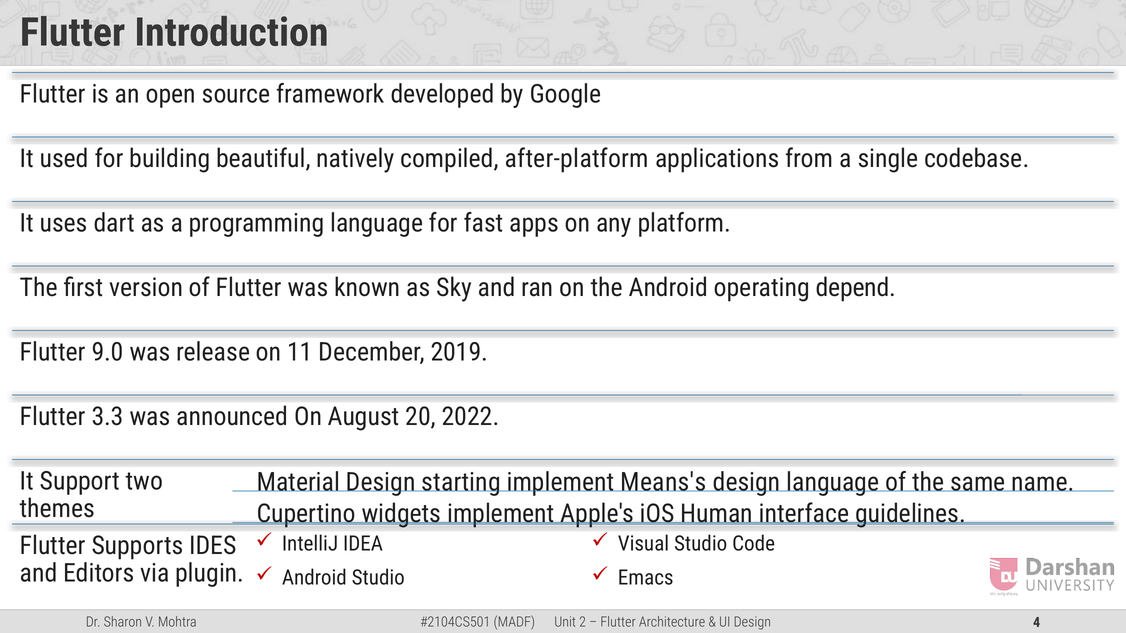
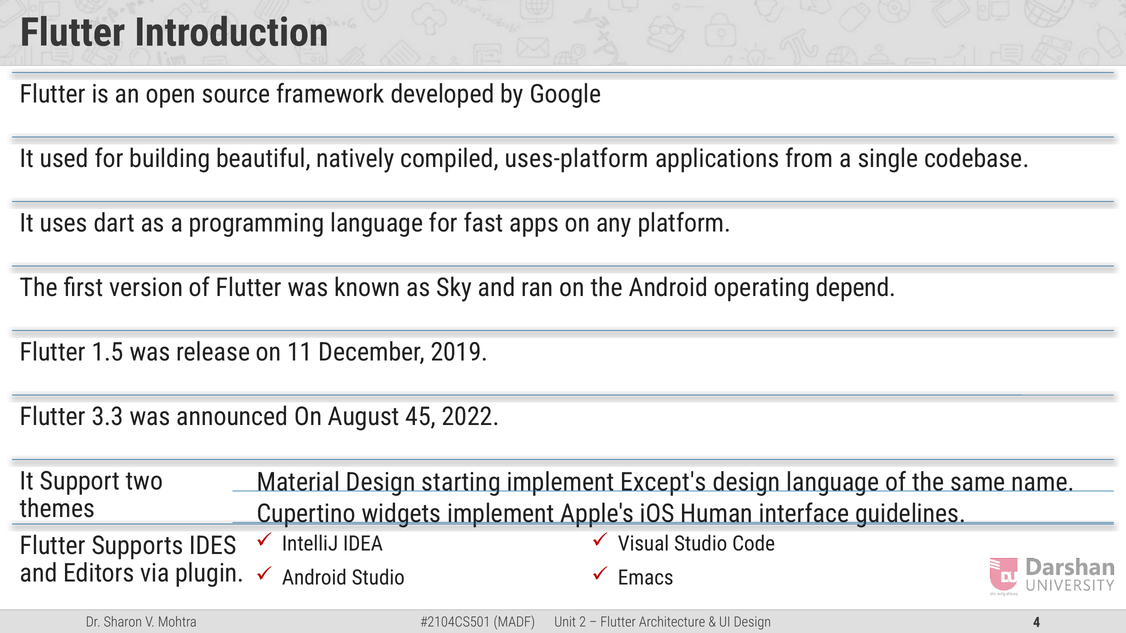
after-platform: after-platform -> uses-platform
9.0: 9.0 -> 1.5
20: 20 -> 45
Means's: Means's -> Except's
